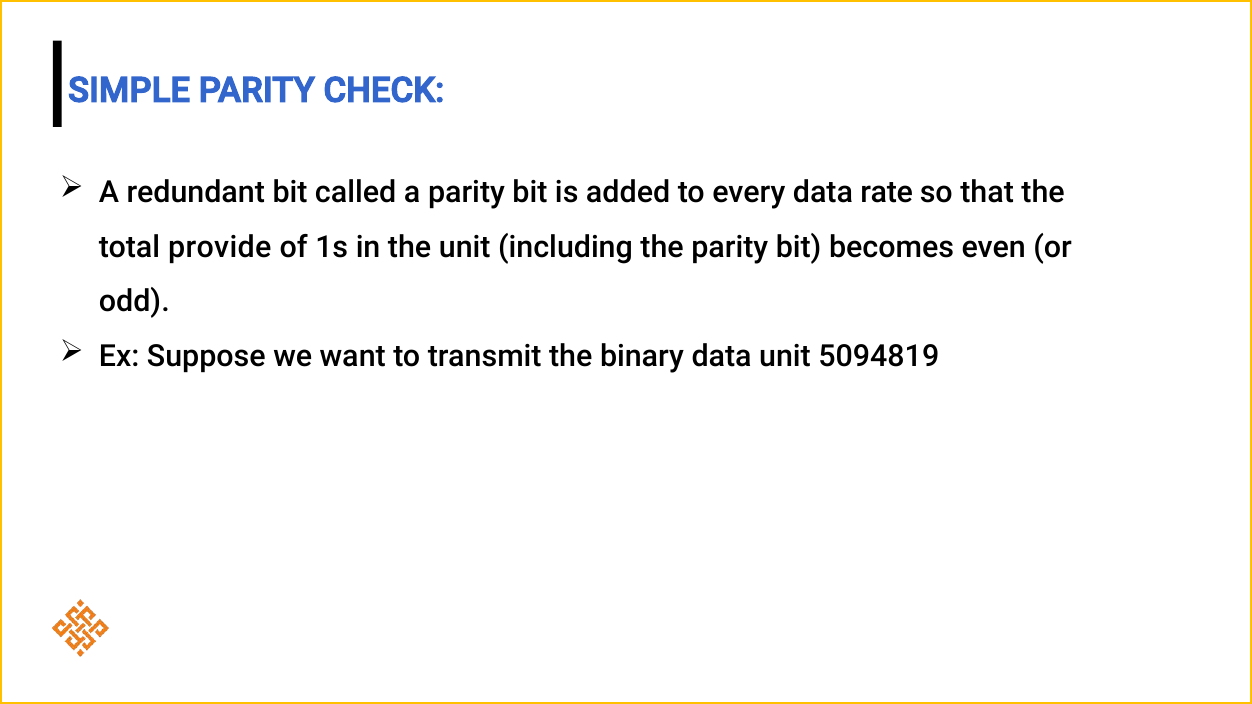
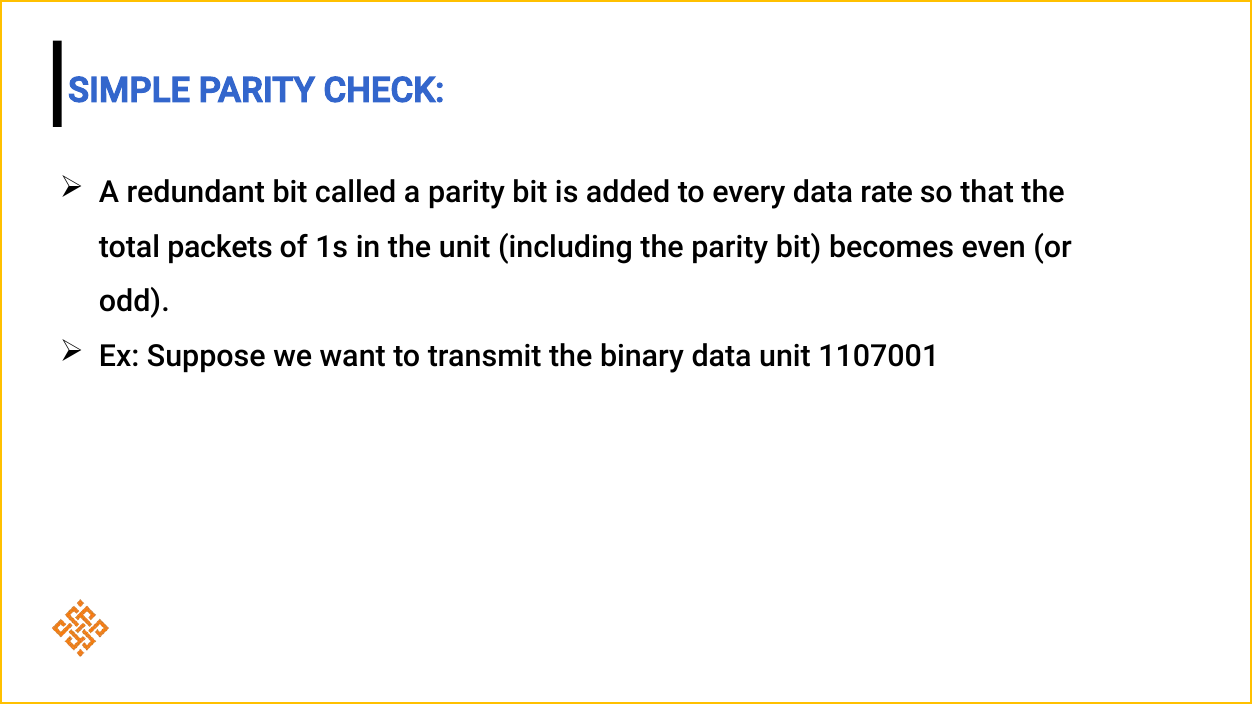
provide: provide -> packets
5094819: 5094819 -> 1107001
